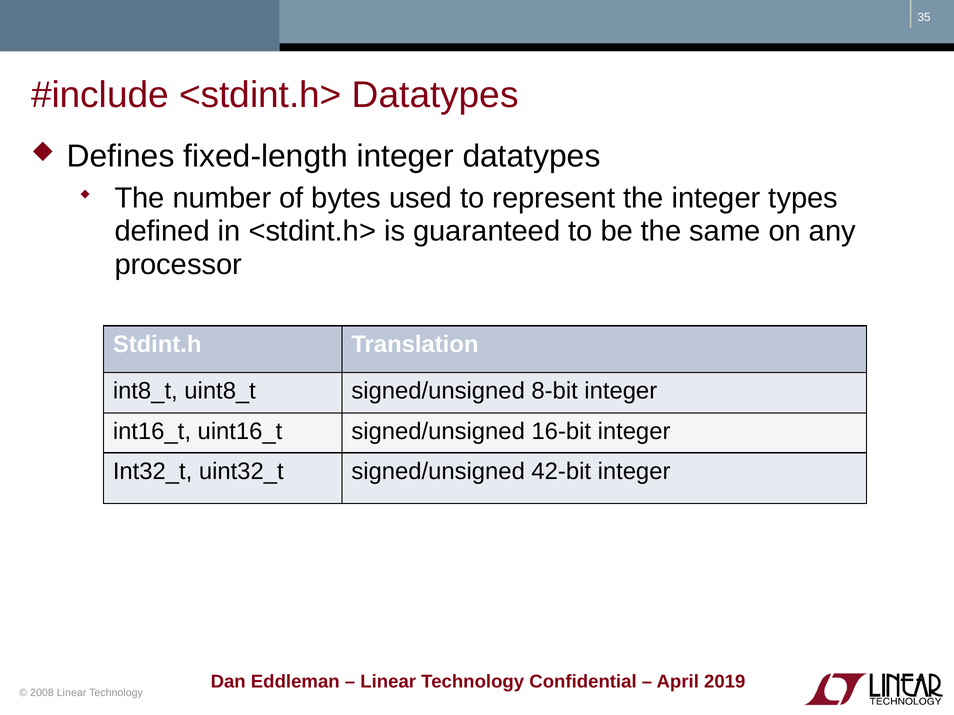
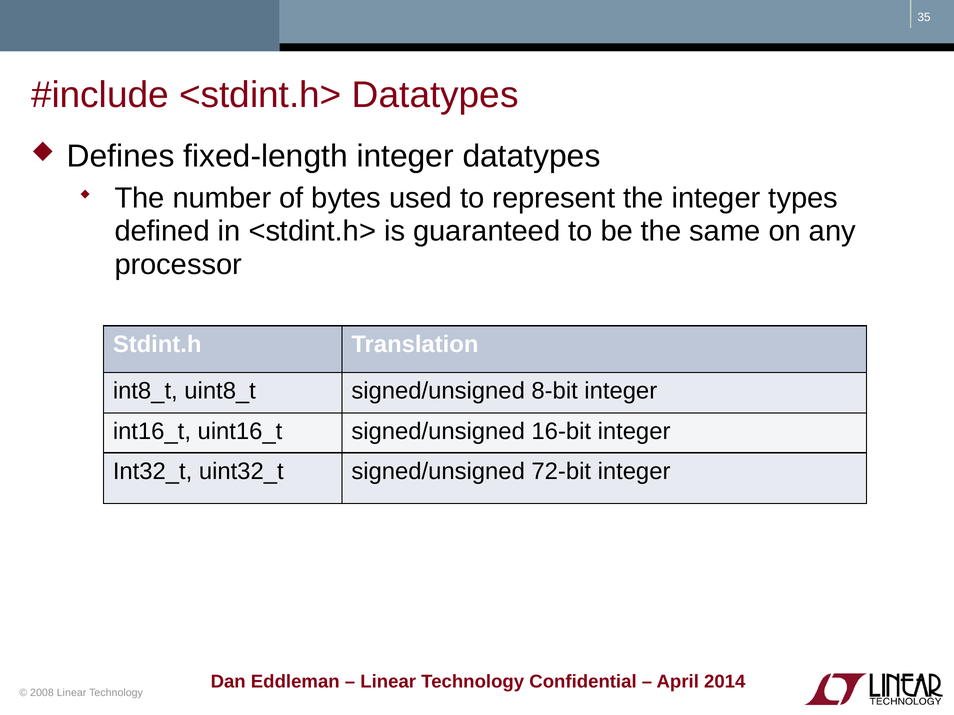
42-bit: 42-bit -> 72-bit
2019: 2019 -> 2014
